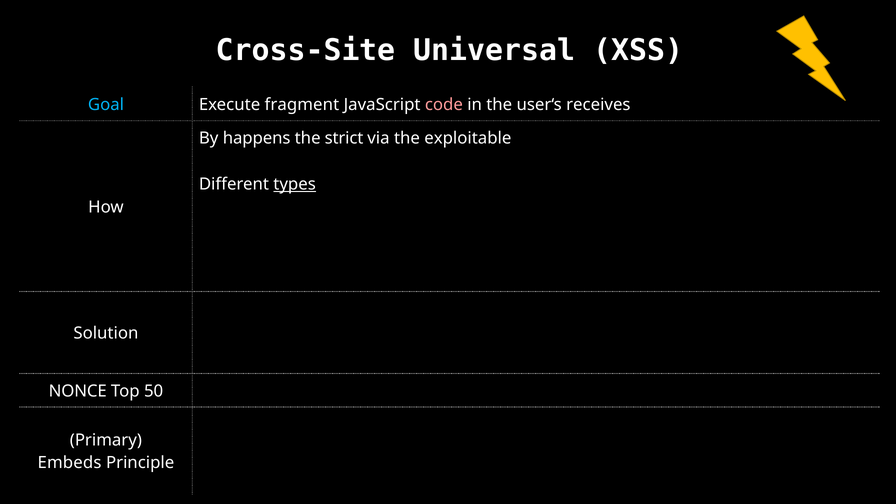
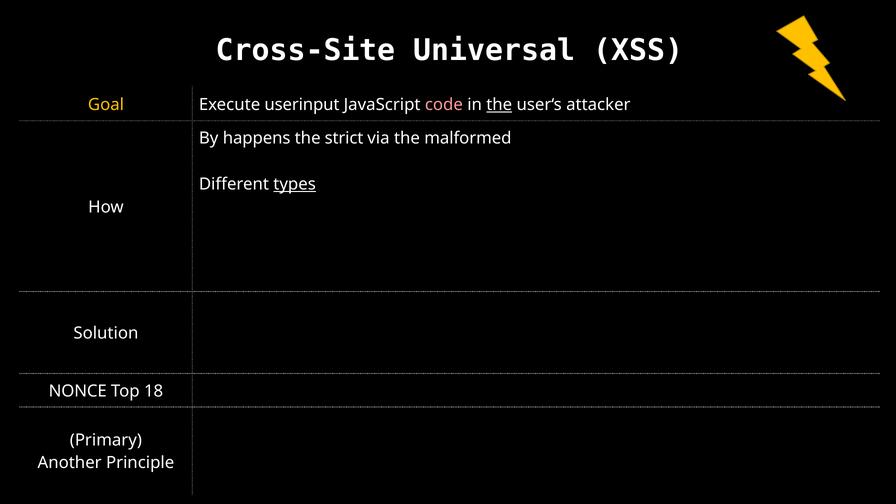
Goal colour: light blue -> yellow
fragment: fragment -> userinput
the at (499, 105) underline: none -> present
receives: receives -> attacker
exploitable: exploitable -> malformed
50: 50 -> 18
Embeds: Embeds -> Another
